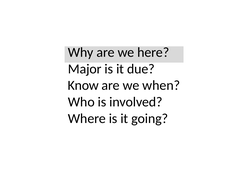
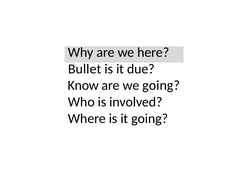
Major: Major -> Bullet
we when: when -> going
